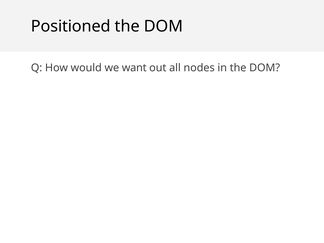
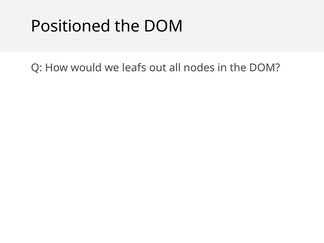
want: want -> leafs
